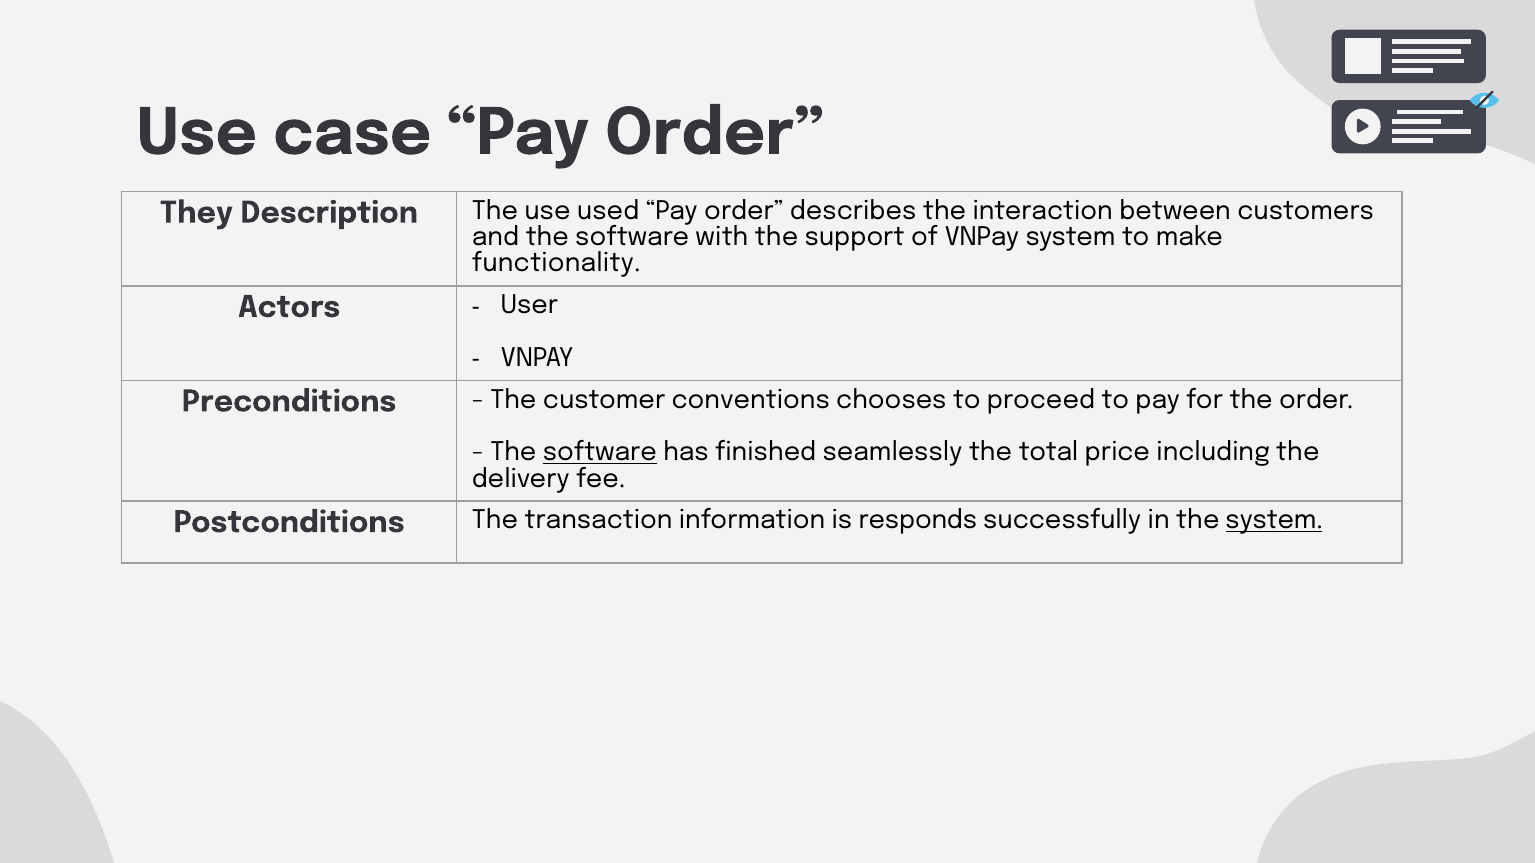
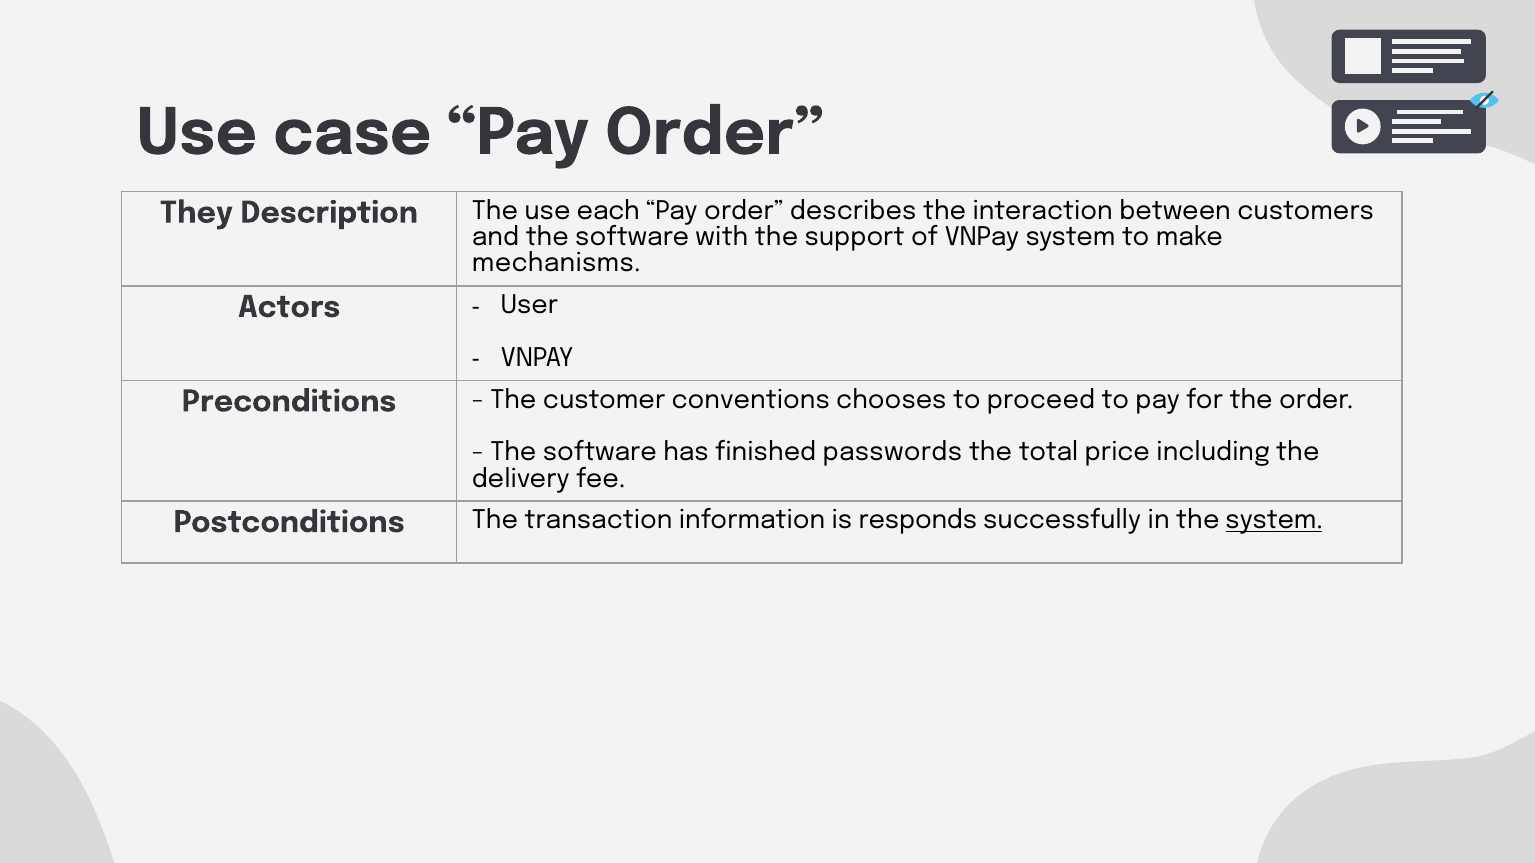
used: used -> each
functionality: functionality -> mechanisms
software at (600, 453) underline: present -> none
seamlessly: seamlessly -> passwords
